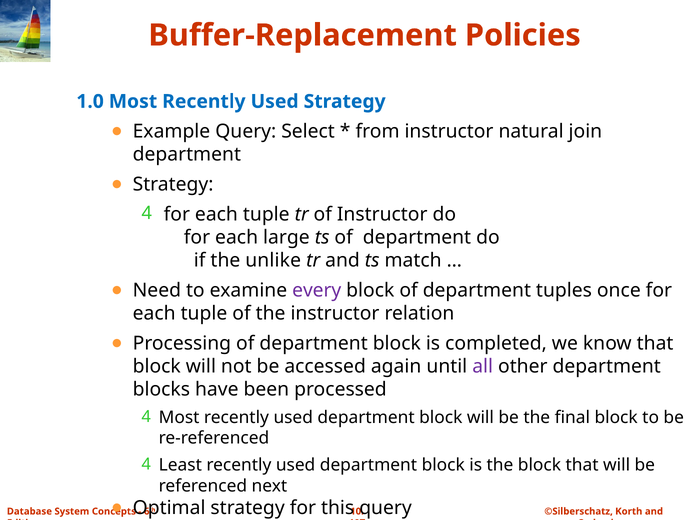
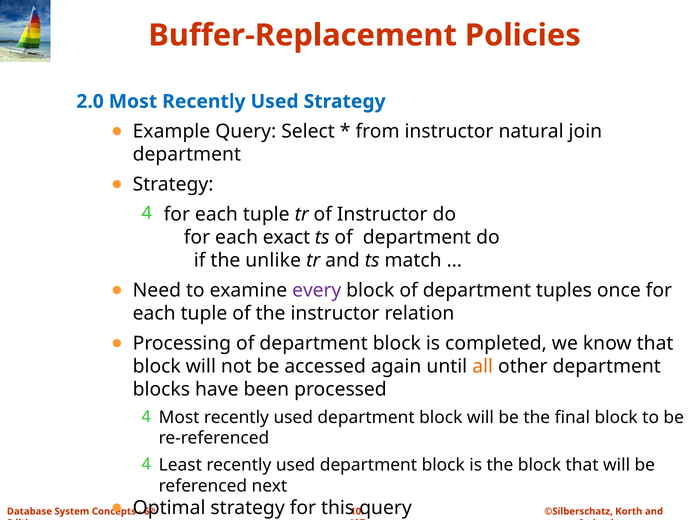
1.0: 1.0 -> 2.0
large: large -> exact
all colour: purple -> orange
